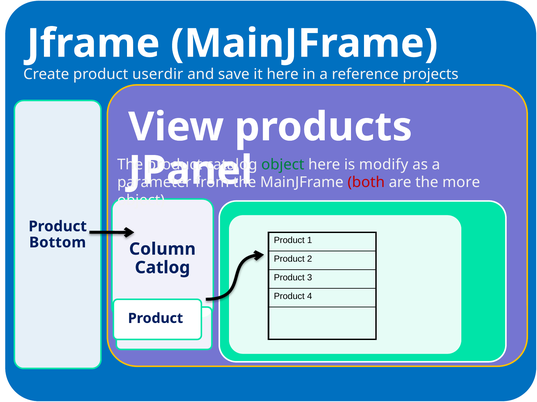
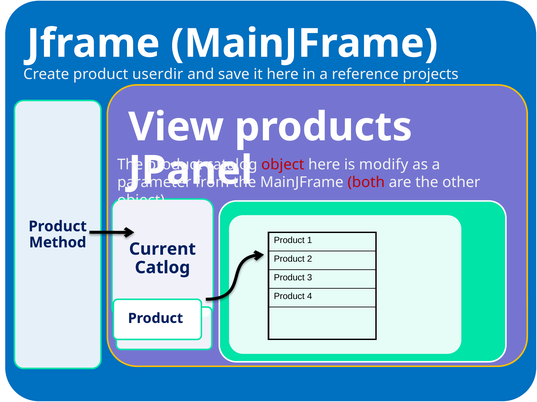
object at (283, 165) colour: green -> red
more: more -> other
Bottom: Bottom -> Method
Column: Column -> Current
